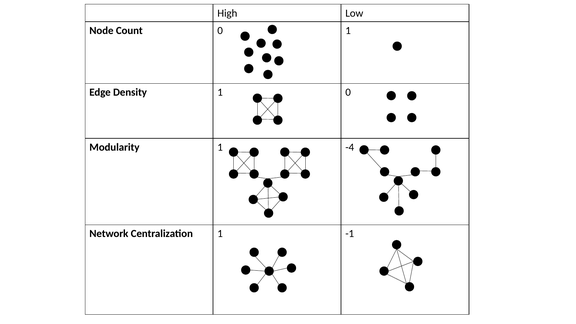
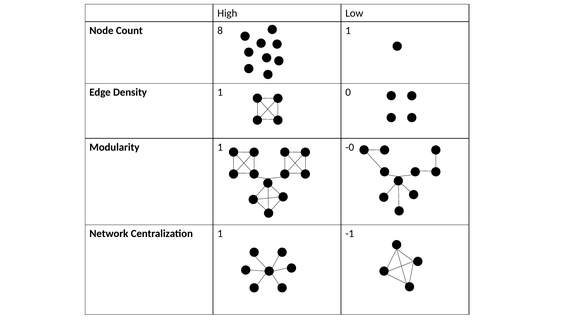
Count 0: 0 -> 8
-4: -4 -> -0
